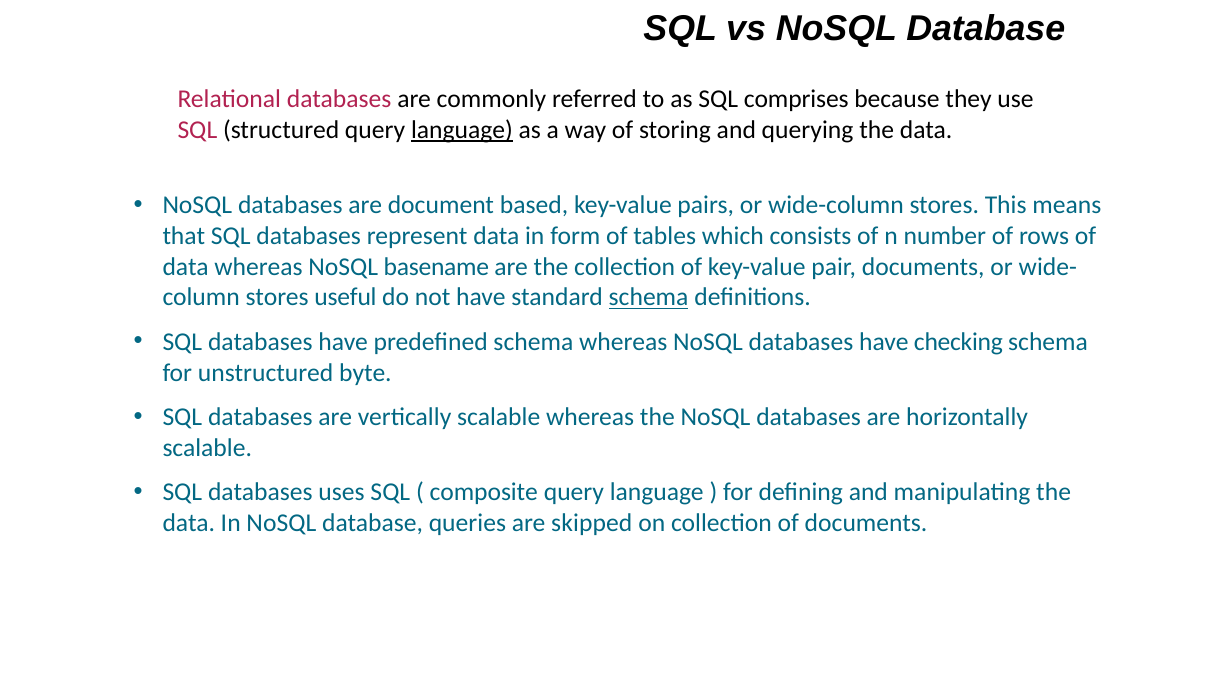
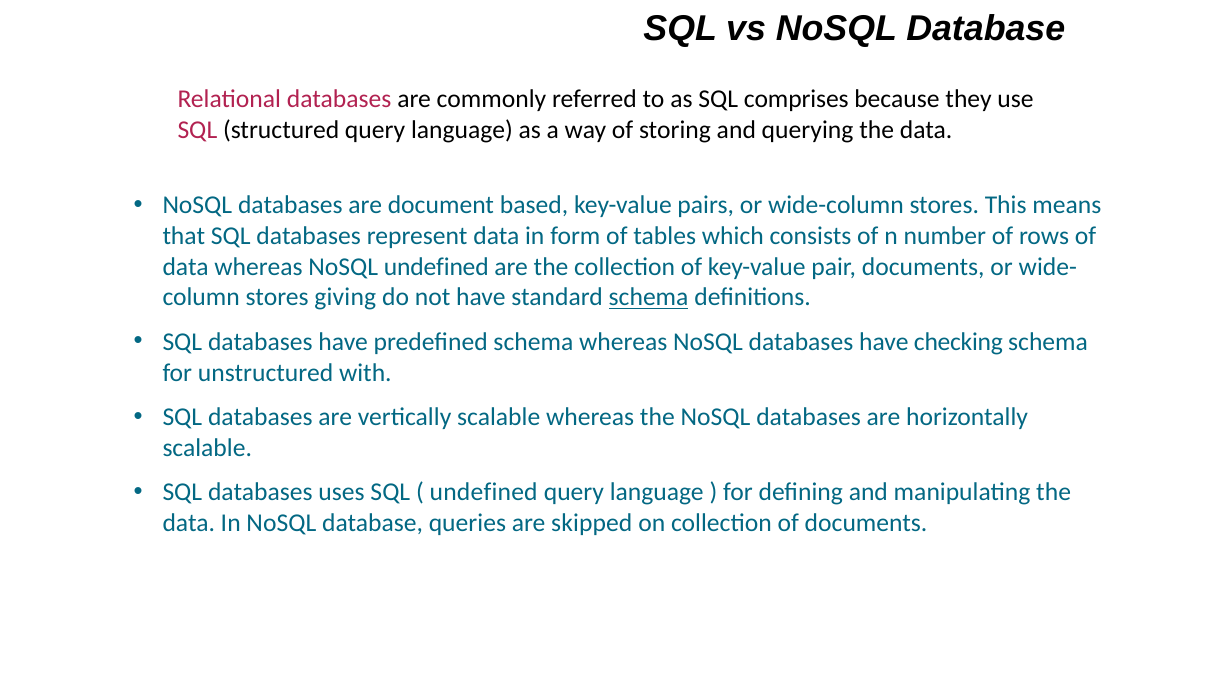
language at (462, 130) underline: present -> none
NoSQL basename: basename -> undefined
useful: useful -> giving
byte: byte -> with
composite at (484, 492): composite -> undefined
